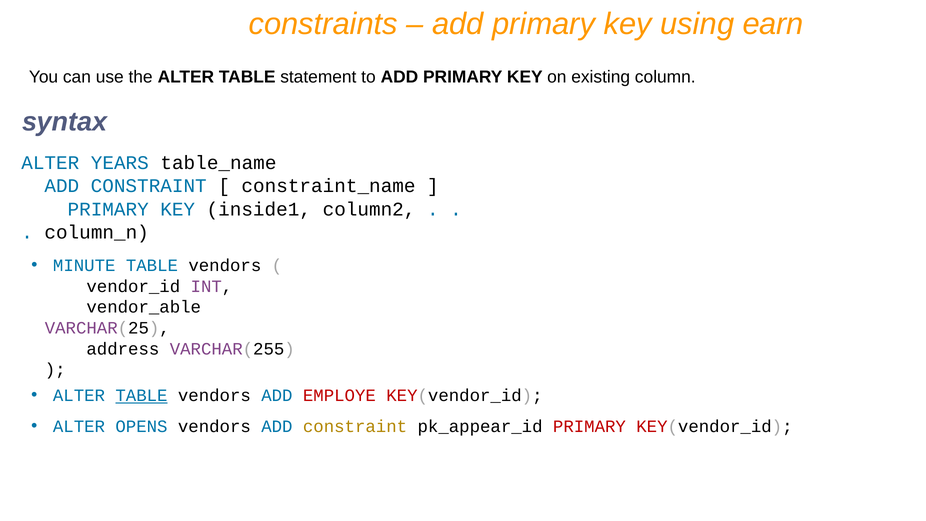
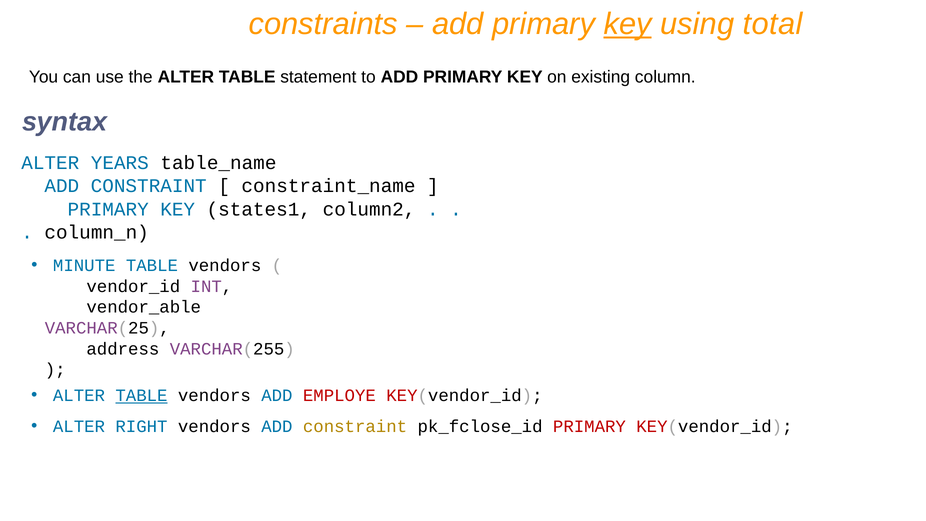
key at (628, 24) underline: none -> present
earn: earn -> total
inside1: inside1 -> states1
OPENS: OPENS -> RIGHT
pk_appear_id: pk_appear_id -> pk_fclose_id
